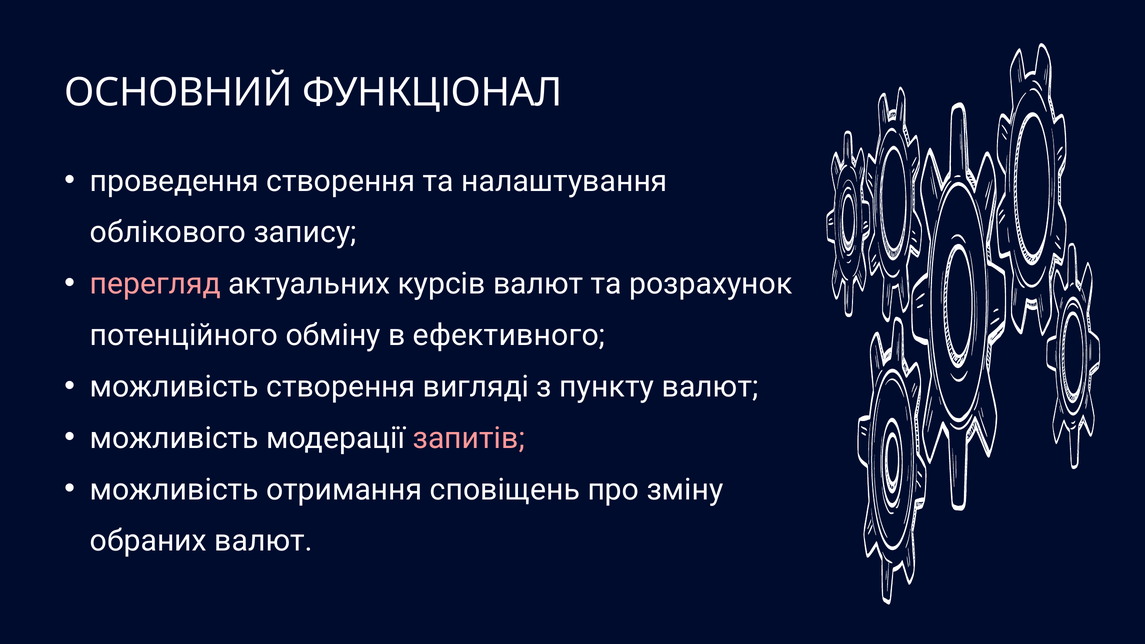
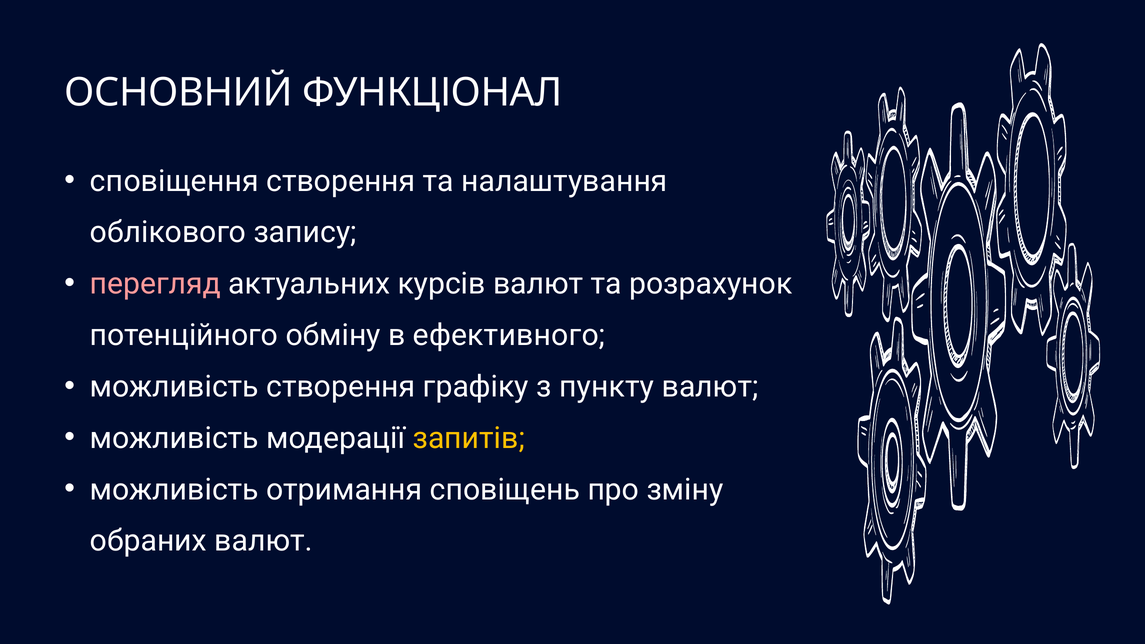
проведення: проведення -> сповіщення
вигляді: вигляді -> графіку
запитів colour: pink -> yellow
